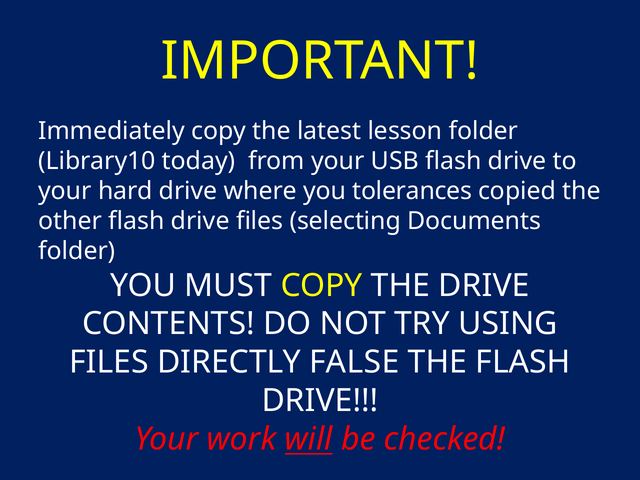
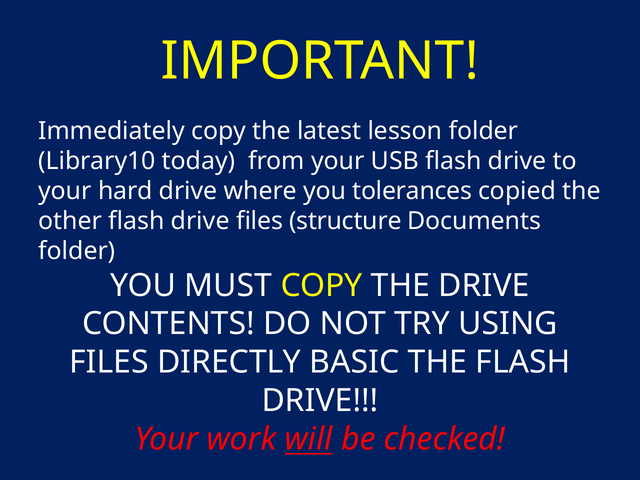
selecting: selecting -> structure
FALSE: FALSE -> BASIC
